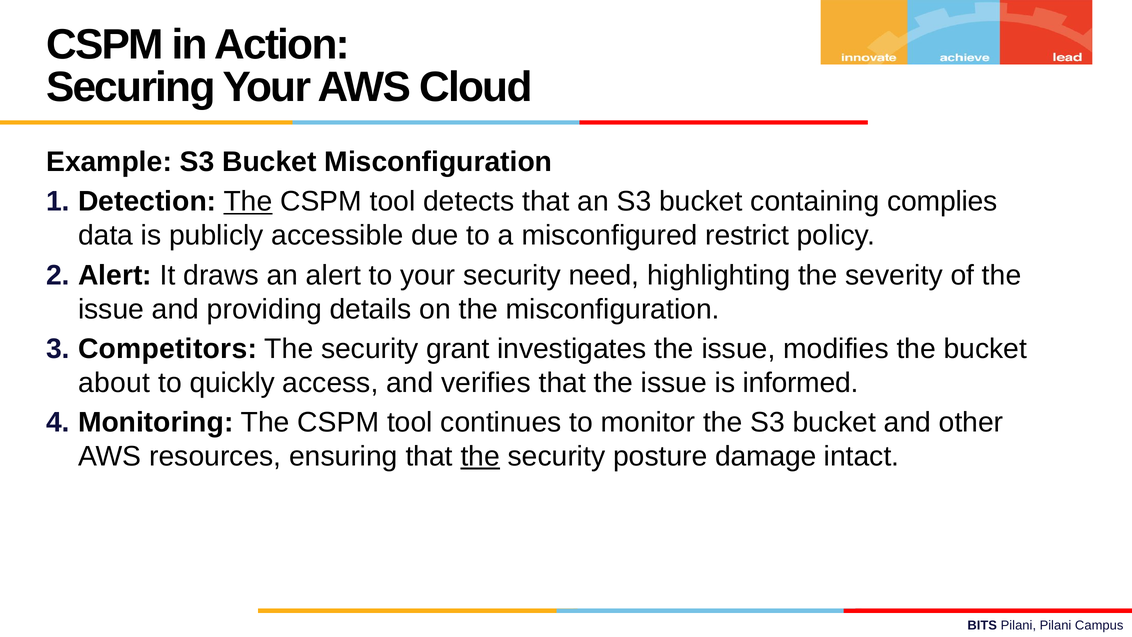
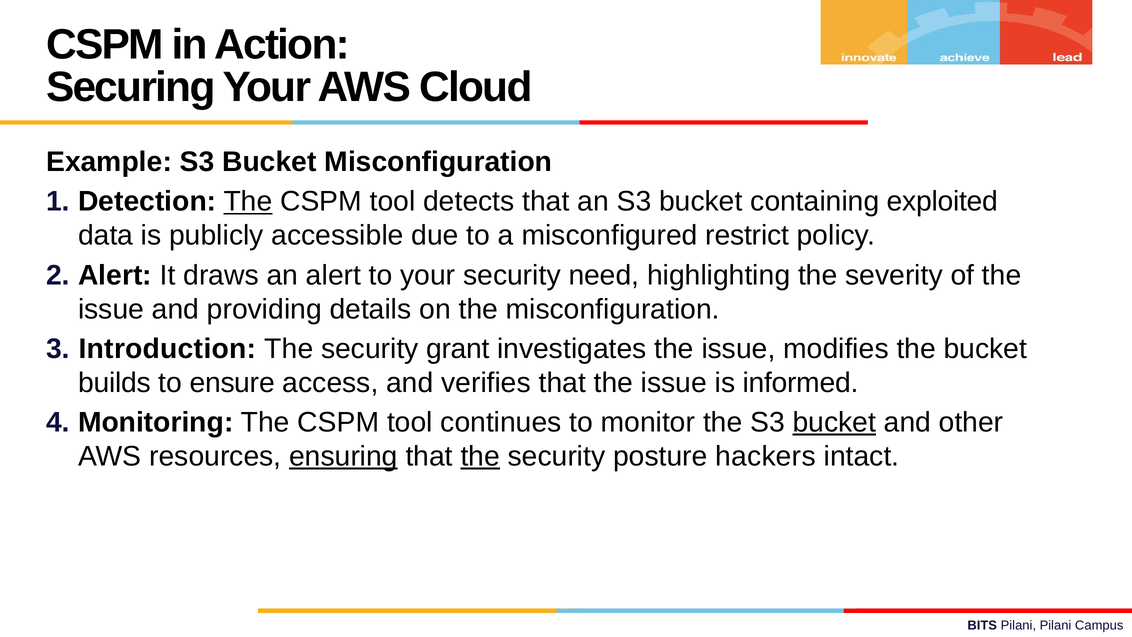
complies: complies -> exploited
Competitors: Competitors -> Introduction
about: about -> builds
quickly: quickly -> ensure
bucket at (834, 422) underline: none -> present
ensuring underline: none -> present
damage: damage -> hackers
